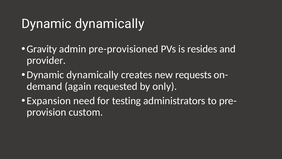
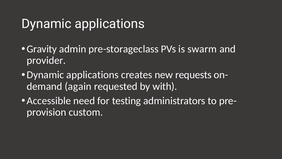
dynamically at (110, 24): dynamically -> applications
pre-provisioned: pre-provisioned -> pre-storageclass
resides: resides -> swarm
dynamically at (93, 75): dynamically -> applications
only: only -> with
Expansion: Expansion -> Accessible
